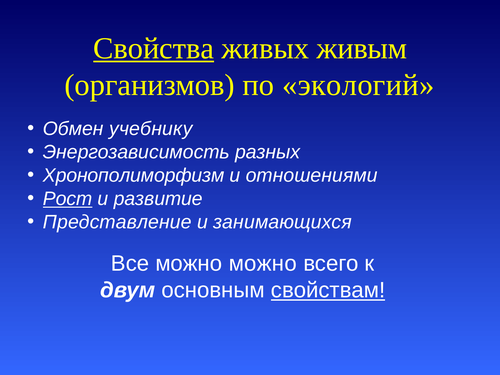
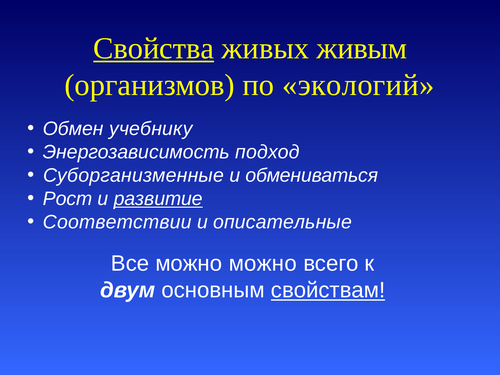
разных: разных -> подход
Хронополиморфизм: Хронополиморфизм -> Суборганизменные
отношениями: отношениями -> обмениваться
Рост underline: present -> none
развитие underline: none -> present
Представление: Представление -> Соответствии
занимающихся: занимающихся -> описательные
